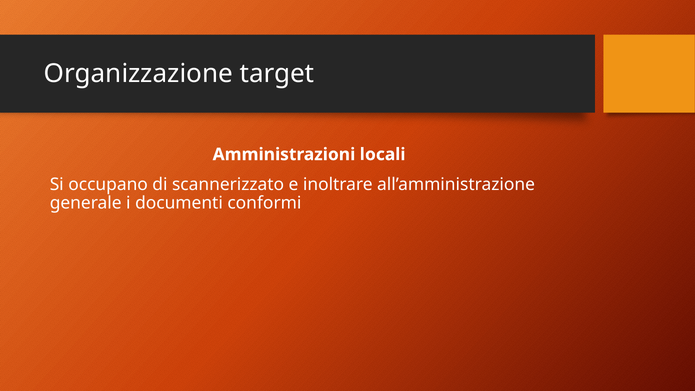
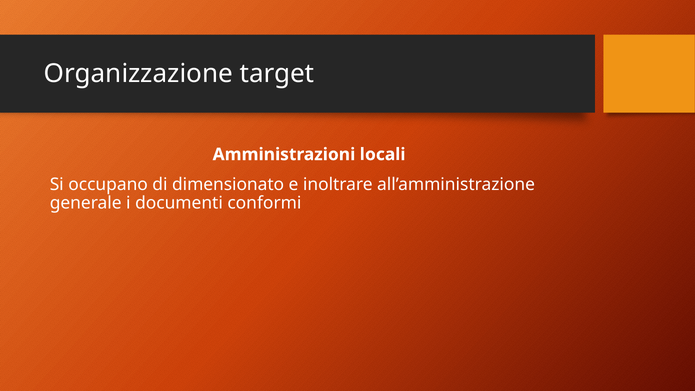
scannerizzato: scannerizzato -> dimensionato
